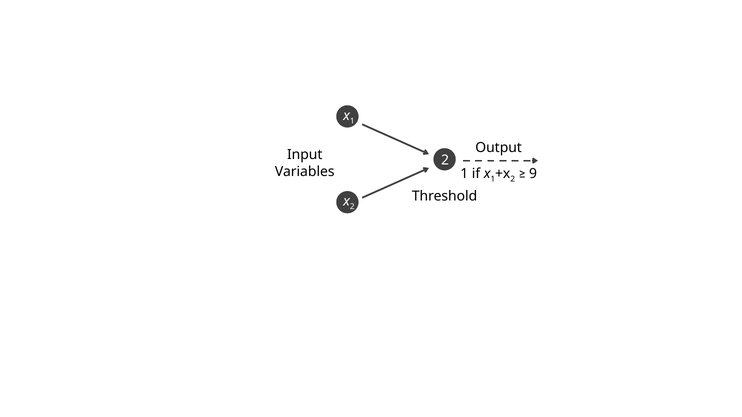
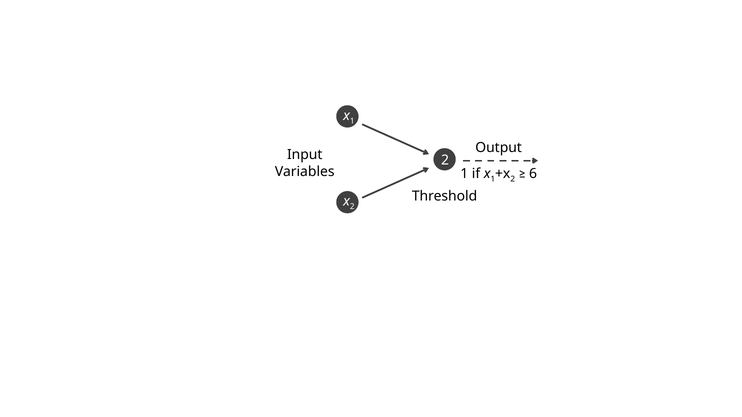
9: 9 -> 6
